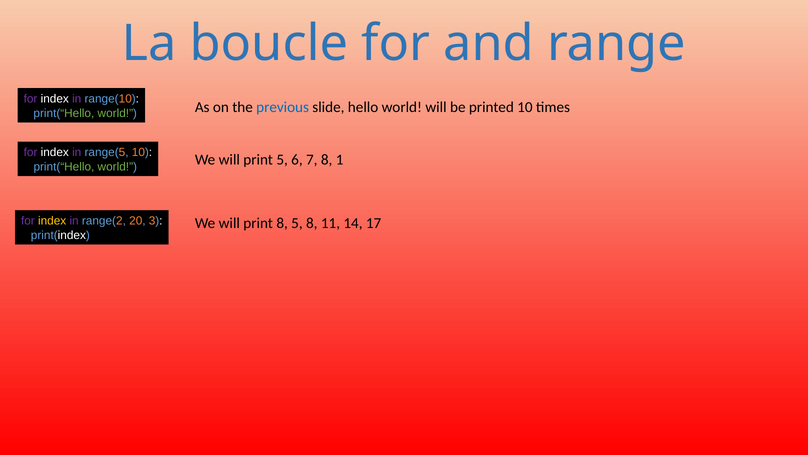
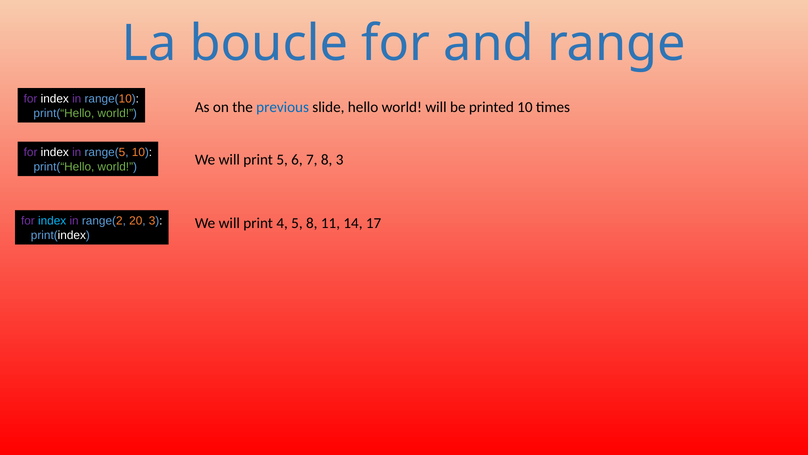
8 1: 1 -> 3
index at (52, 221) colour: yellow -> light blue
print 8: 8 -> 4
